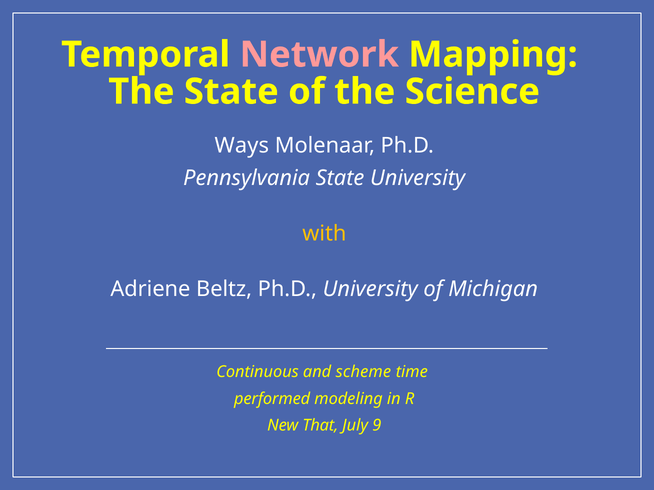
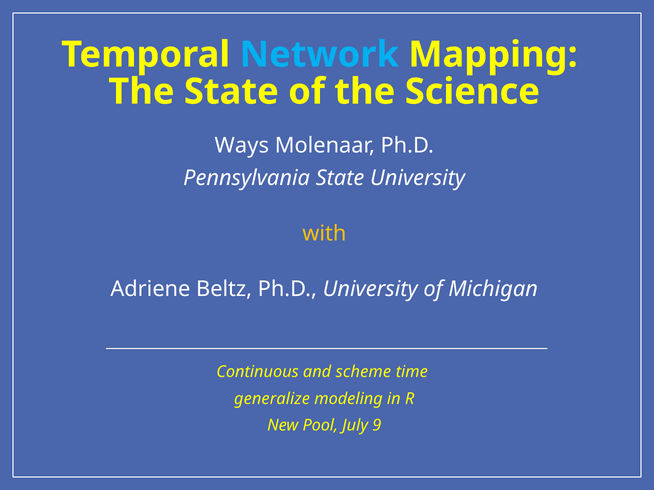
Network colour: pink -> light blue
performed: performed -> generalize
That: That -> Pool
